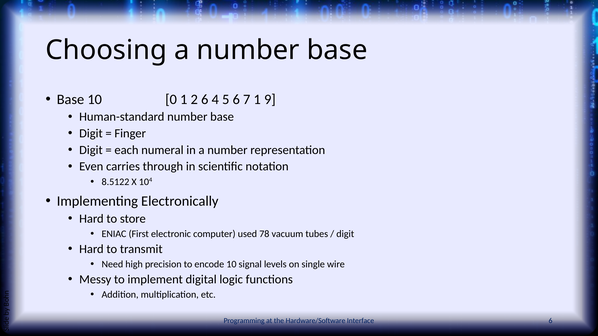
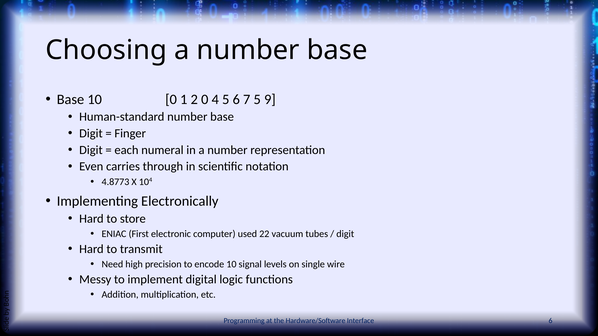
2 6: 6 -> 0
7 1: 1 -> 5
8.5122: 8.5122 -> 4.8773
78: 78 -> 22
